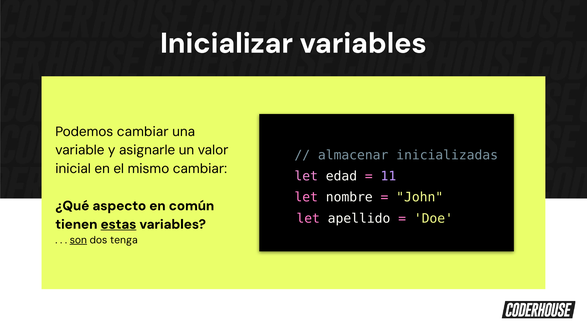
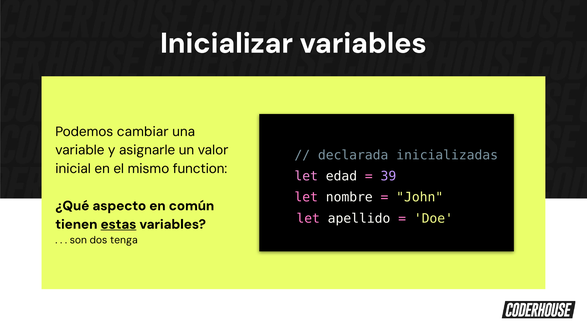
almacenar: almacenar -> declarada
mismo cambiar: cambiar -> function
11: 11 -> 39
son underline: present -> none
